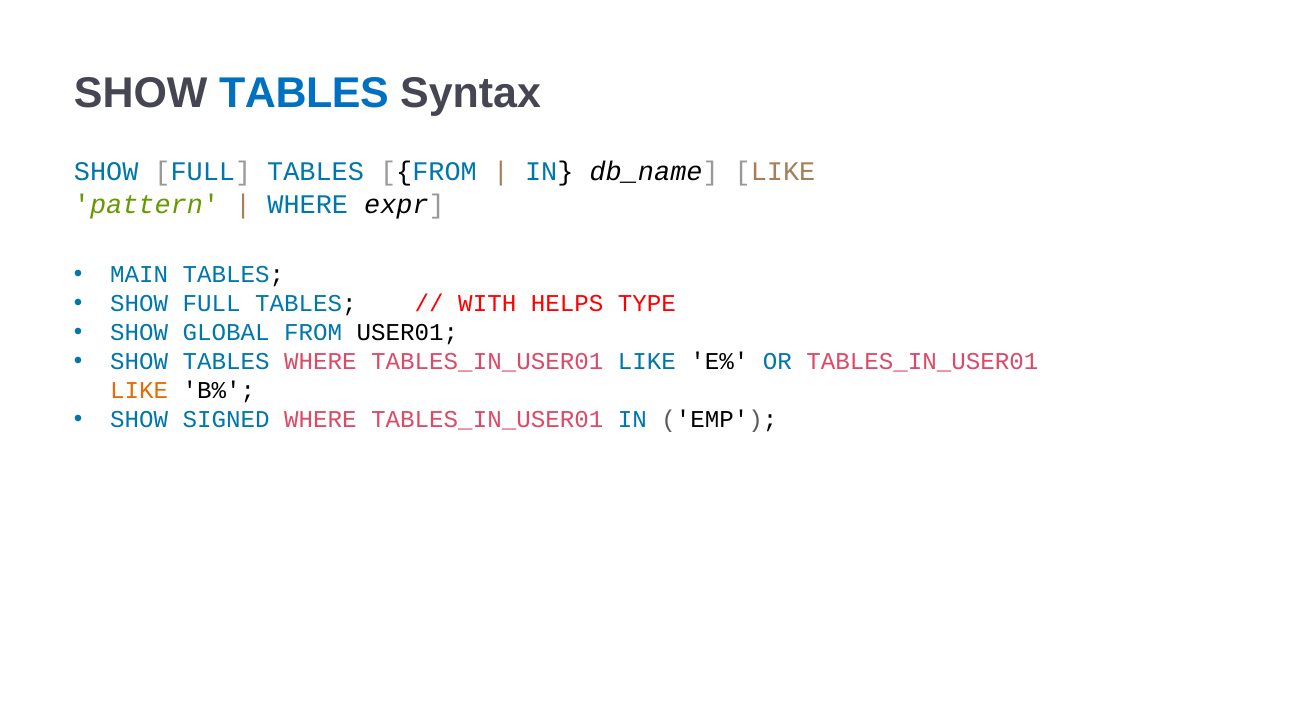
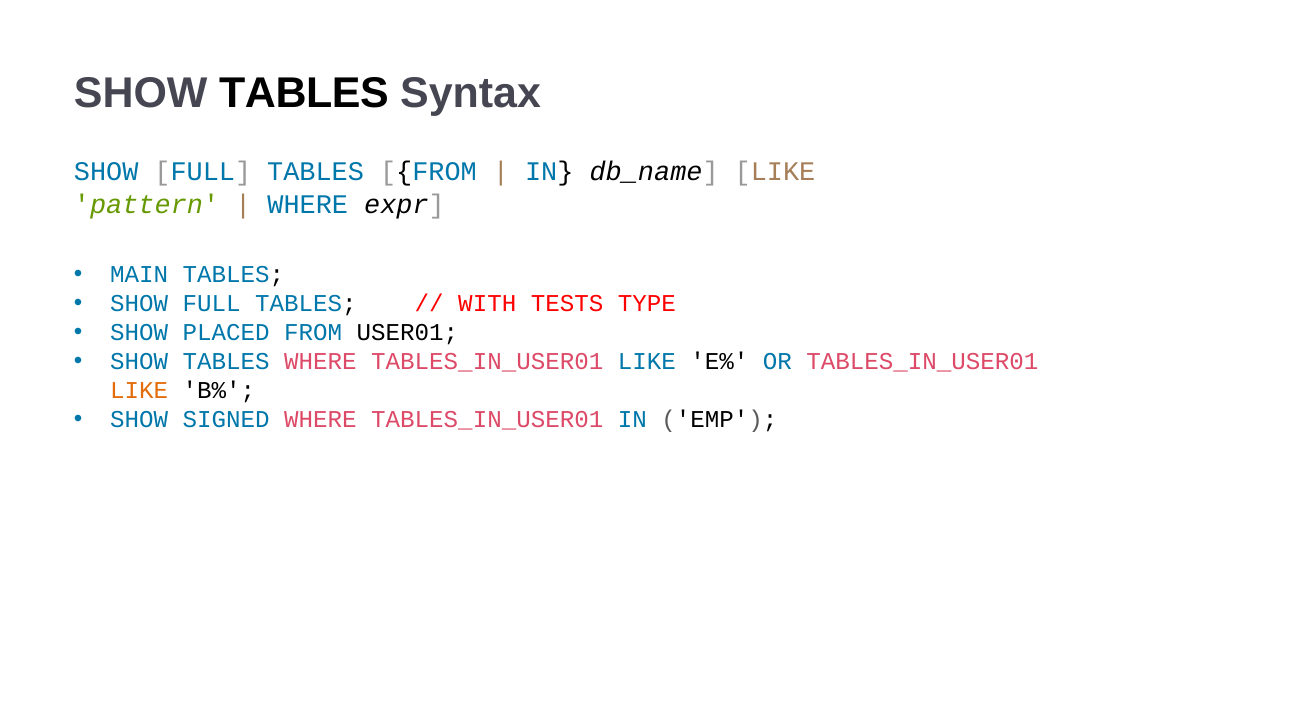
TABLES at (304, 93) colour: blue -> black
HELPS: HELPS -> TESTS
GLOBAL: GLOBAL -> PLACED
